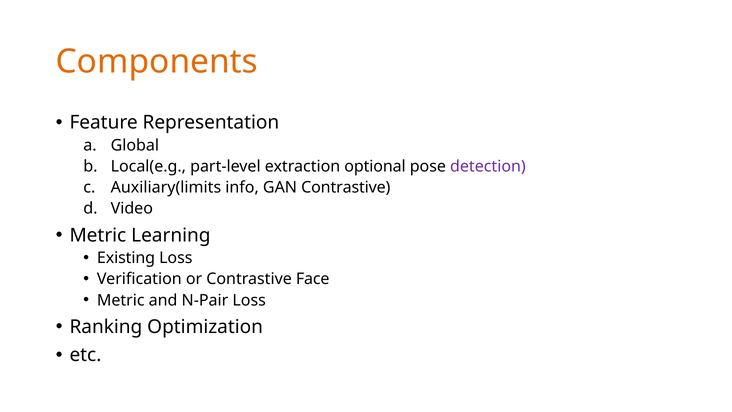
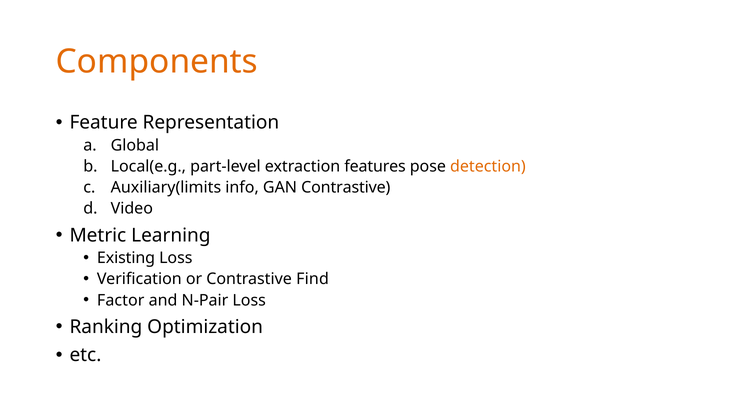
optional: optional -> features
detection colour: purple -> orange
Face: Face -> Find
Metric at (121, 300): Metric -> Factor
